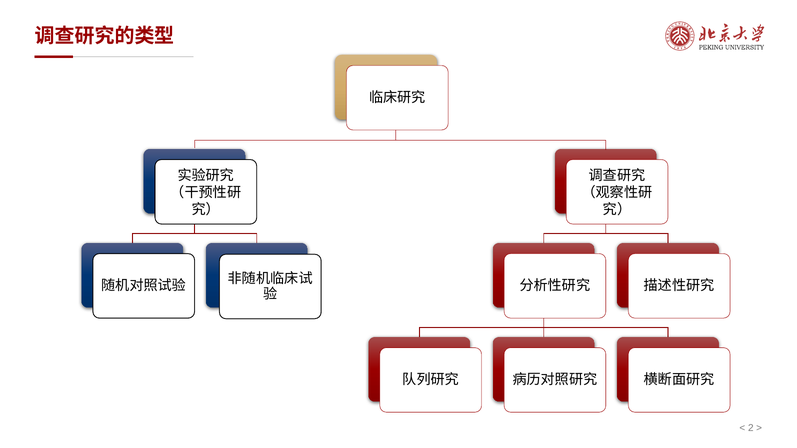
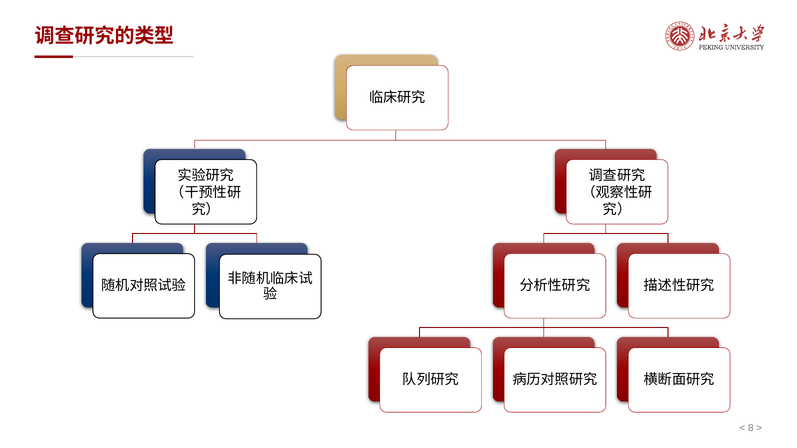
2: 2 -> 8
